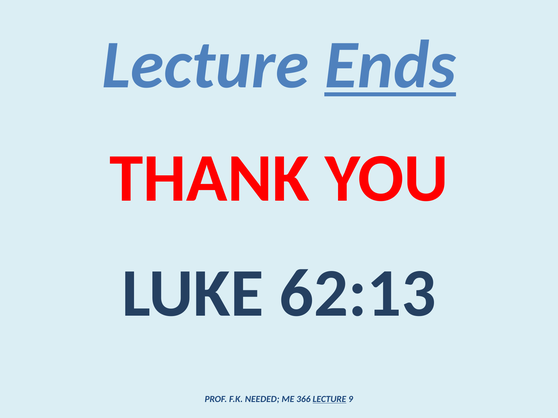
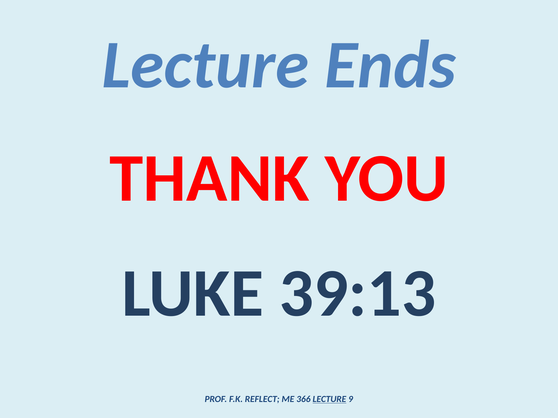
Ends underline: present -> none
62:13: 62:13 -> 39:13
NEEDED: NEEDED -> REFLECT
